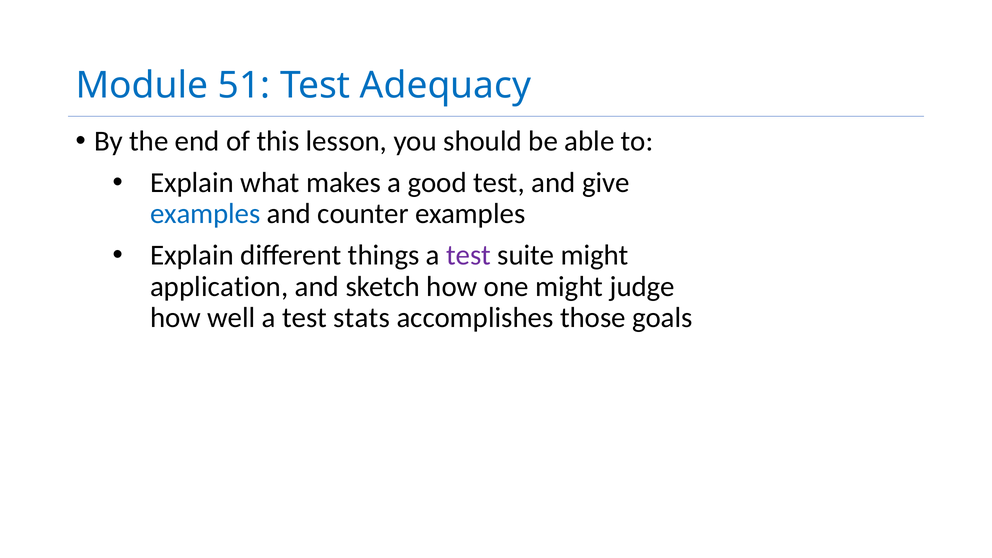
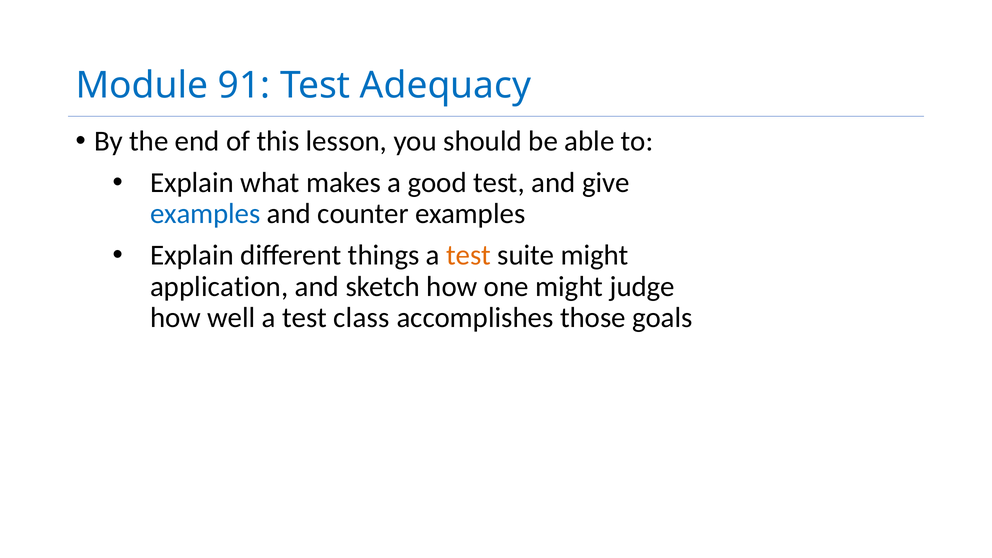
51: 51 -> 91
test at (469, 255) colour: purple -> orange
stats: stats -> class
